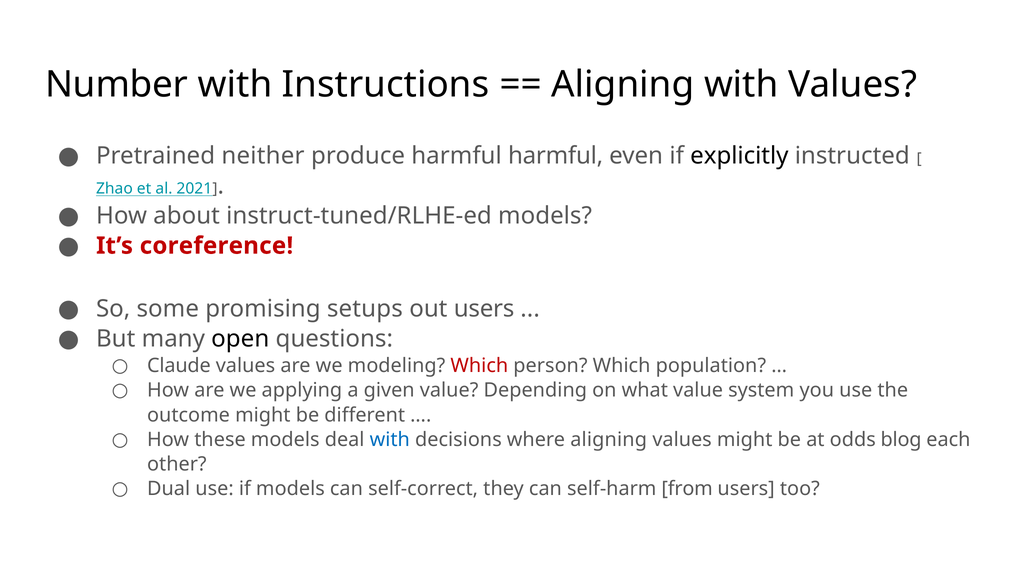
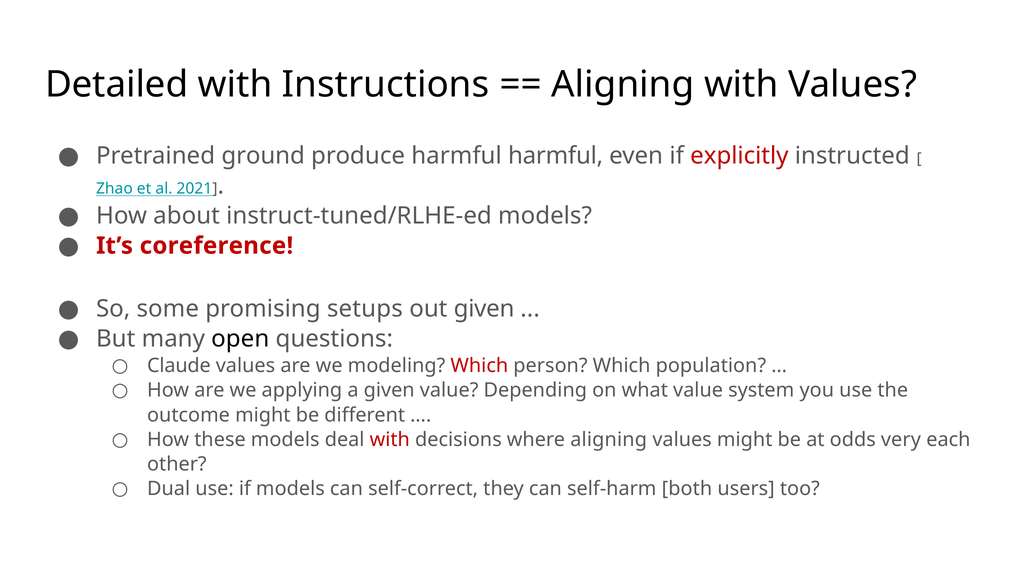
Number: Number -> Detailed
neither: neither -> ground
explicitly colour: black -> red
out users: users -> given
with at (390, 440) colour: blue -> red
blog: blog -> very
from: from -> both
